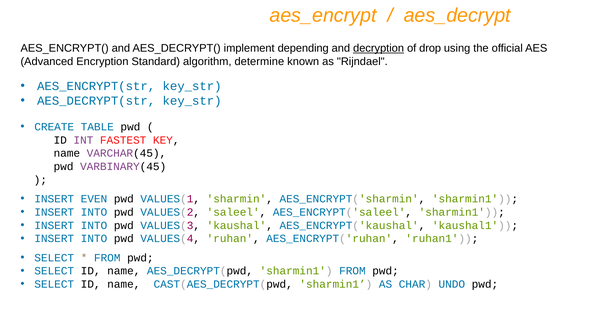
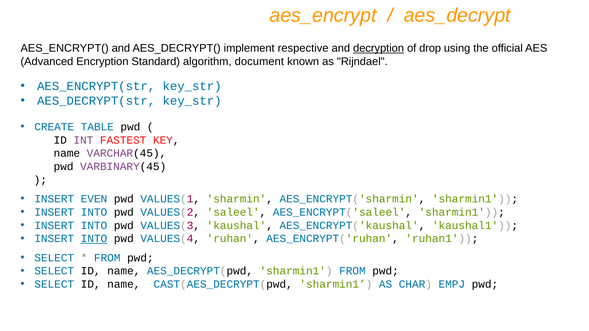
depending: depending -> respective
determine: determine -> document
INTO at (94, 239) underline: none -> present
UNDO: UNDO -> EMPJ
